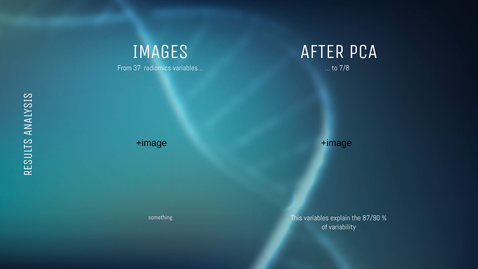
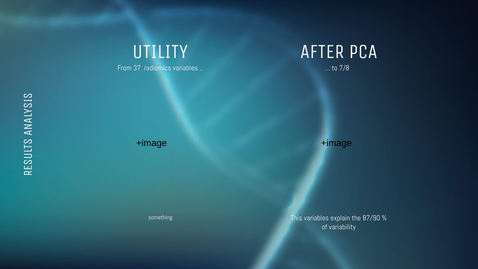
IMAGES: IMAGES -> UTILITY
